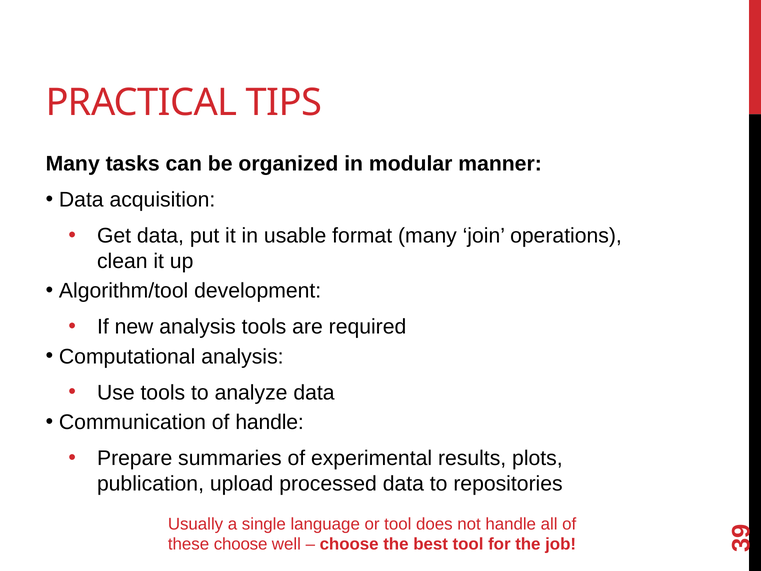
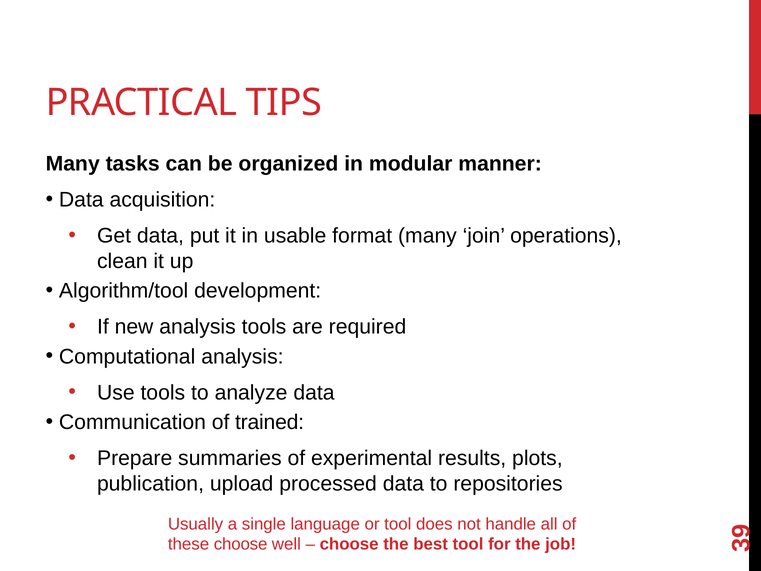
of handle: handle -> trained
